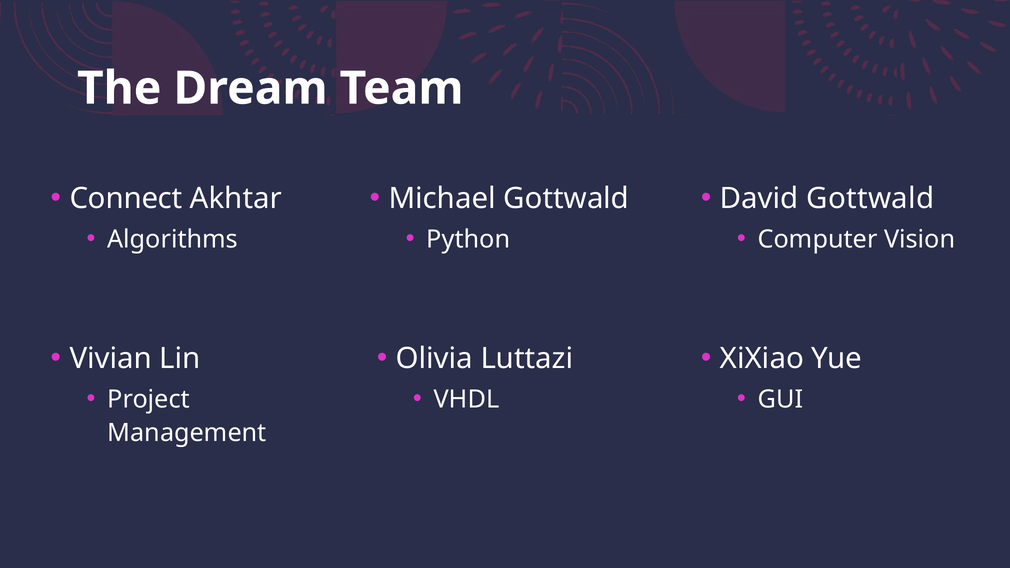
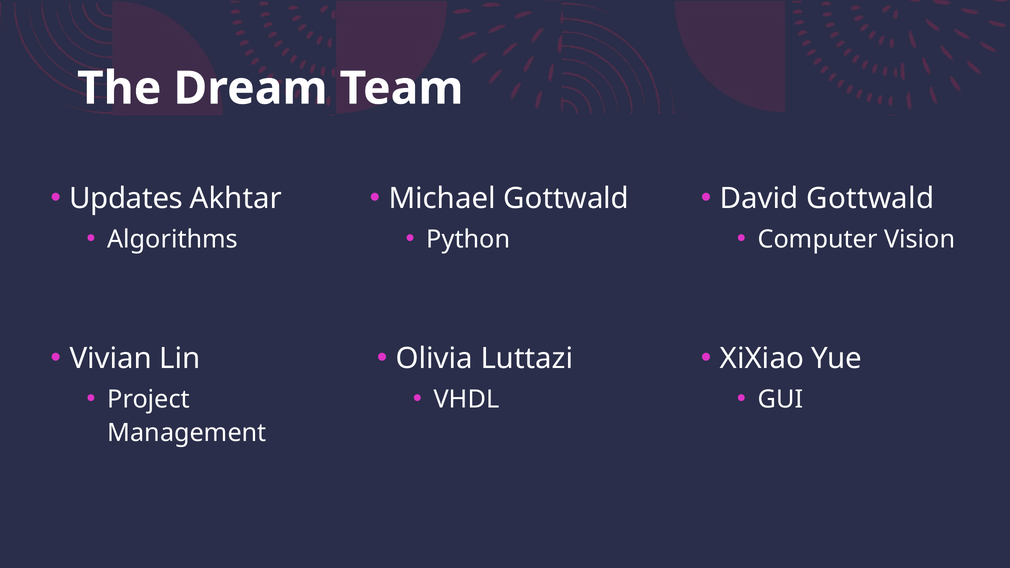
Connect: Connect -> Updates
